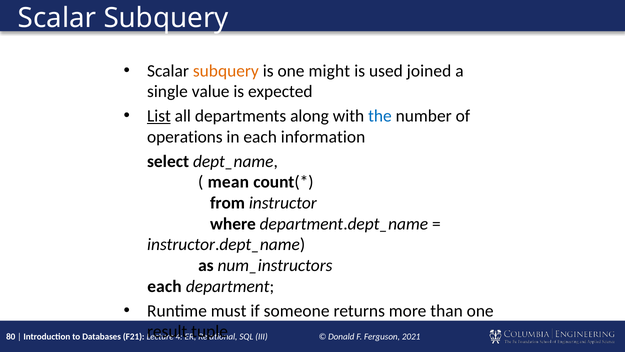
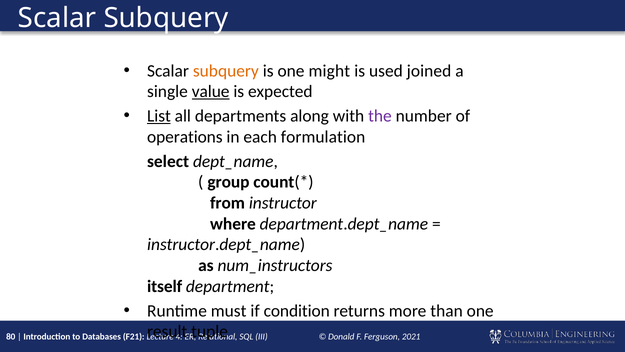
value underline: none -> present
the colour: blue -> purple
information: information -> formulation
mean: mean -> group
each at (164, 286): each -> itself
someone: someone -> condition
